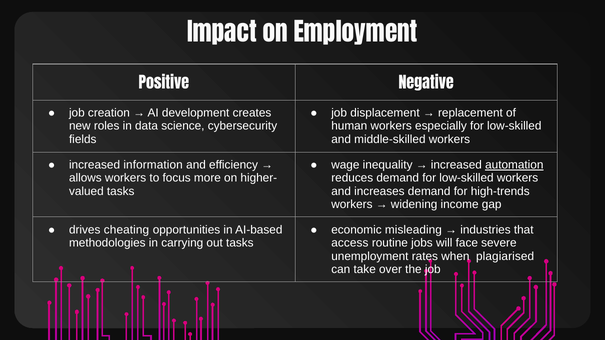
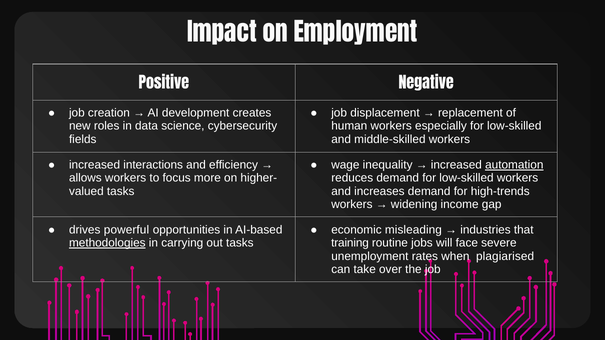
information: information -> interactions
cheating: cheating -> powerful
methodologies underline: none -> present
access: access -> training
